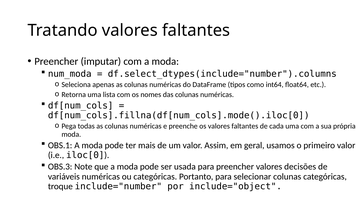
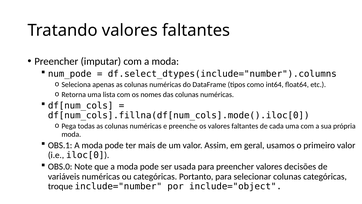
num_moda: num_moda -> num_pode
OBS.3: OBS.3 -> OBS.0
